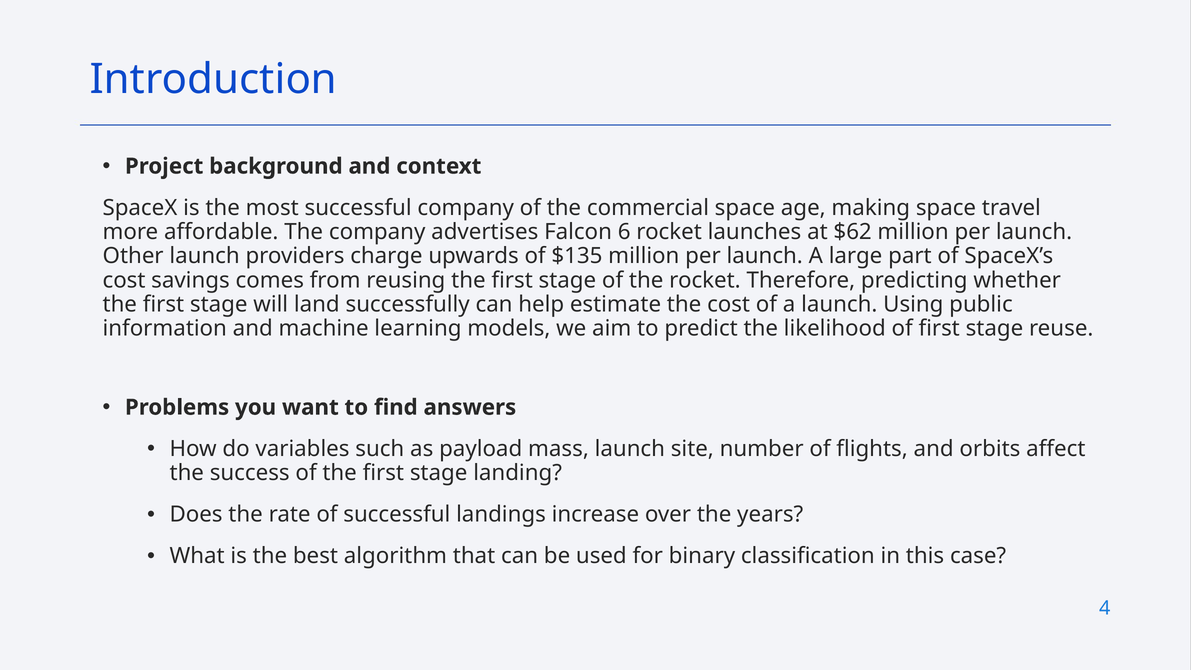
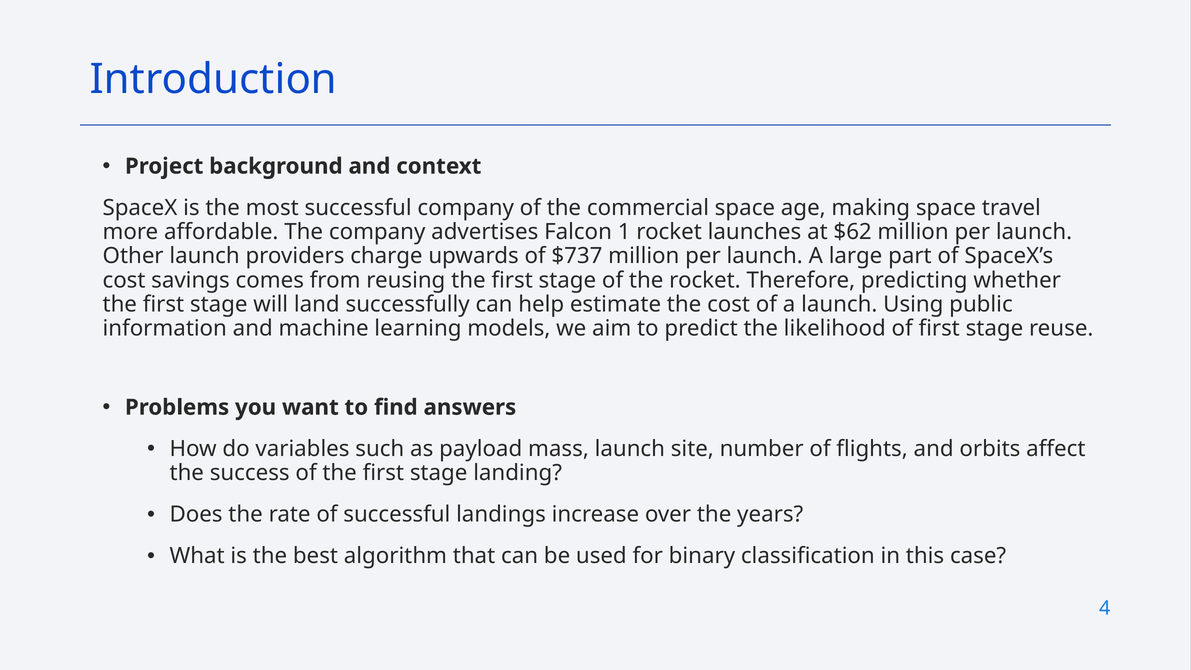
6: 6 -> 1
$135: $135 -> $737
